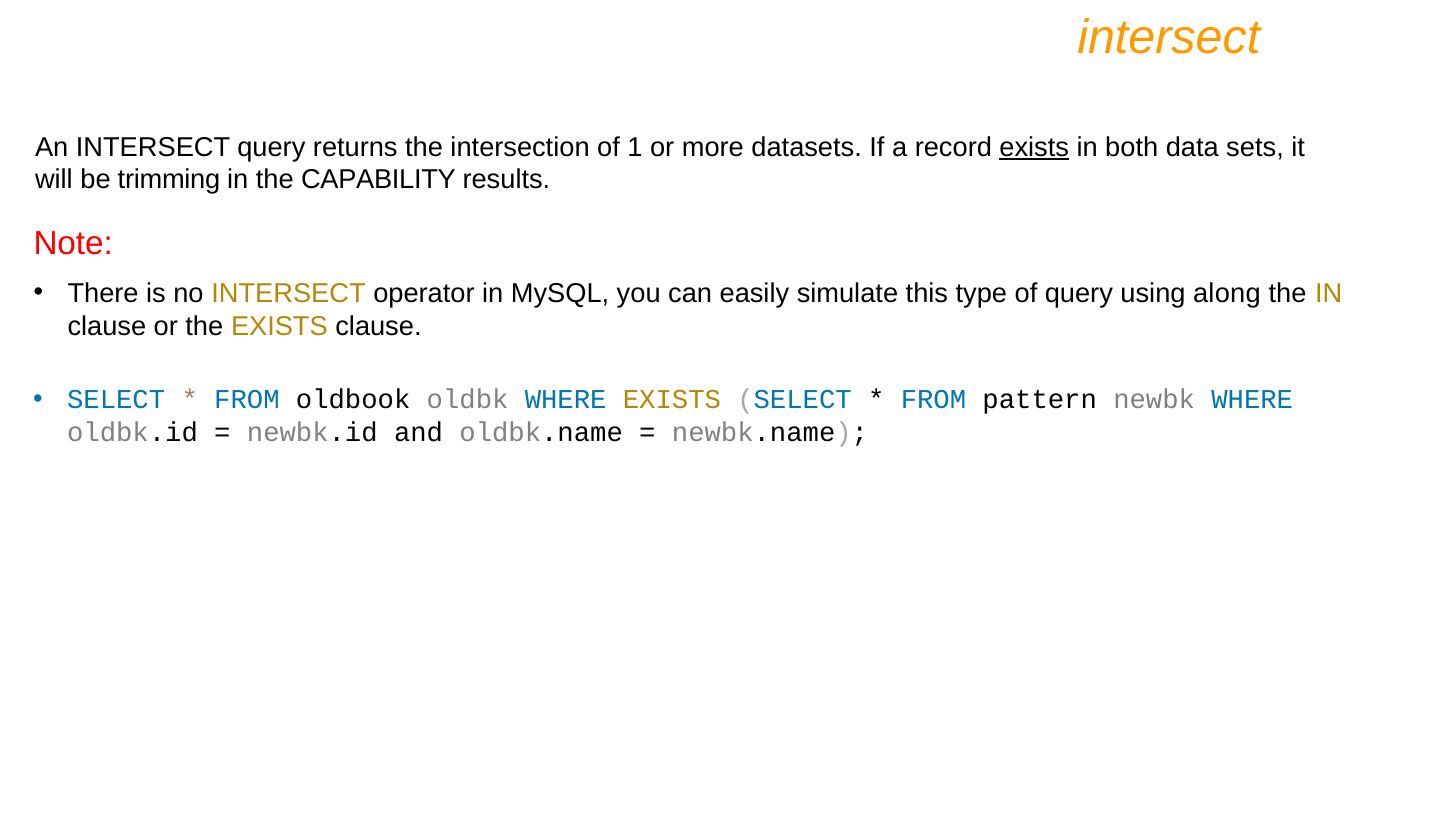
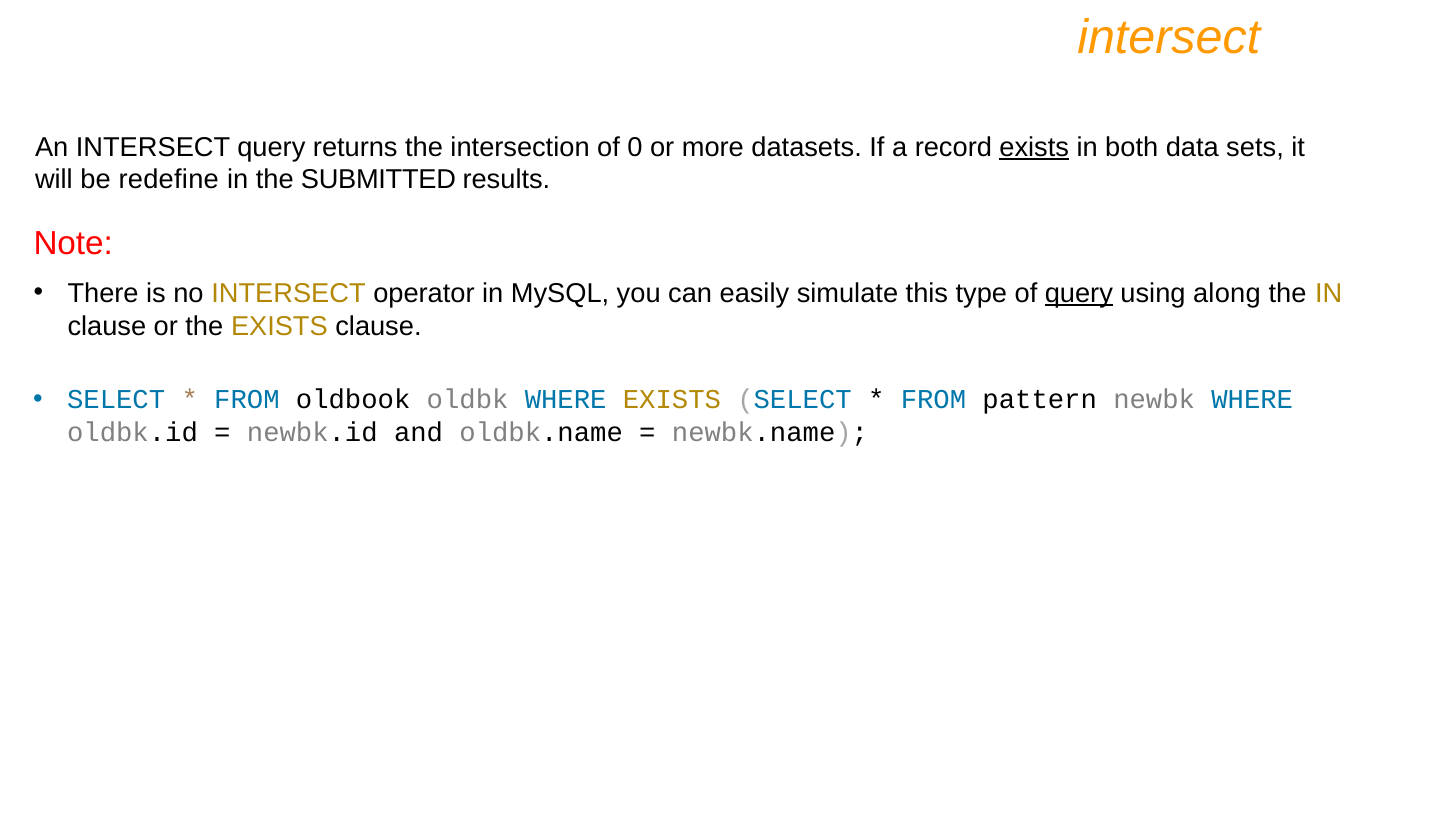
1: 1 -> 0
trimming: trimming -> redefine
CAPABILITY: CAPABILITY -> SUBMITTED
query at (1079, 294) underline: none -> present
